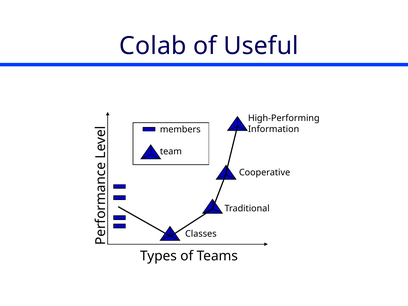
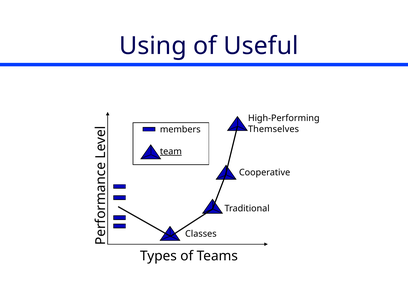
Colab: Colab -> Using
Information: Information -> Themselves
team underline: none -> present
